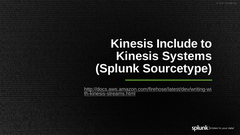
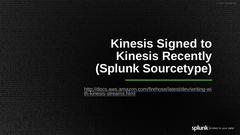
Include: Include -> Signed
Systems: Systems -> Recently
